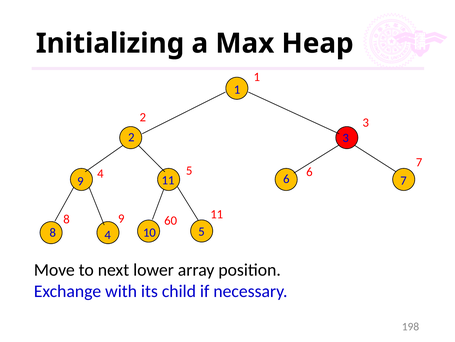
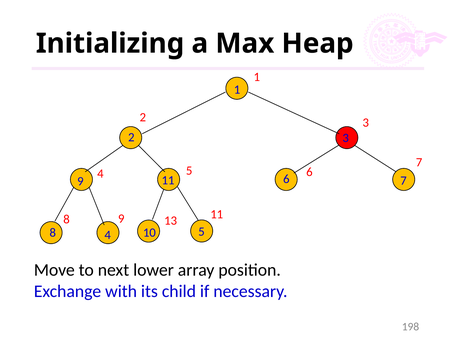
60: 60 -> 13
